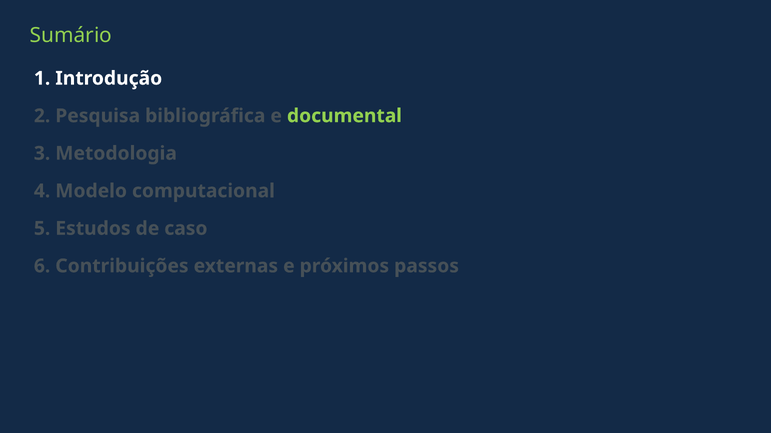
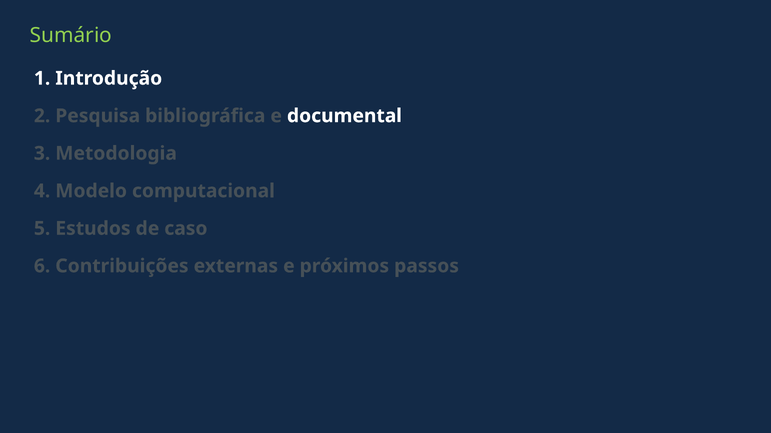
documental colour: light green -> white
